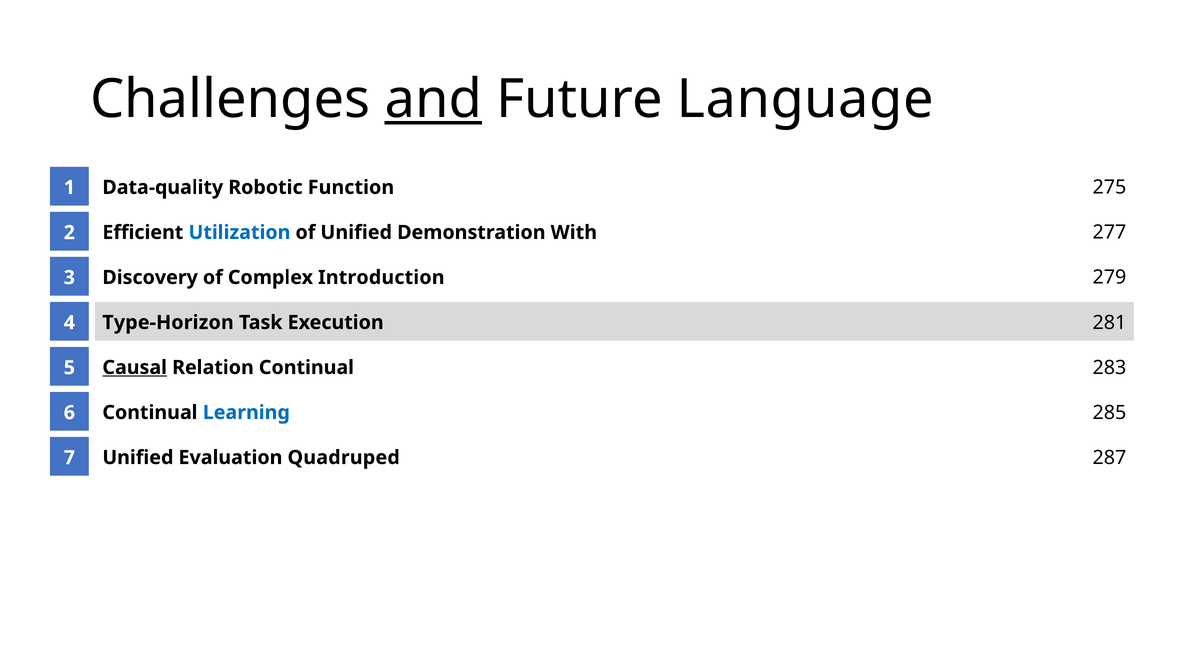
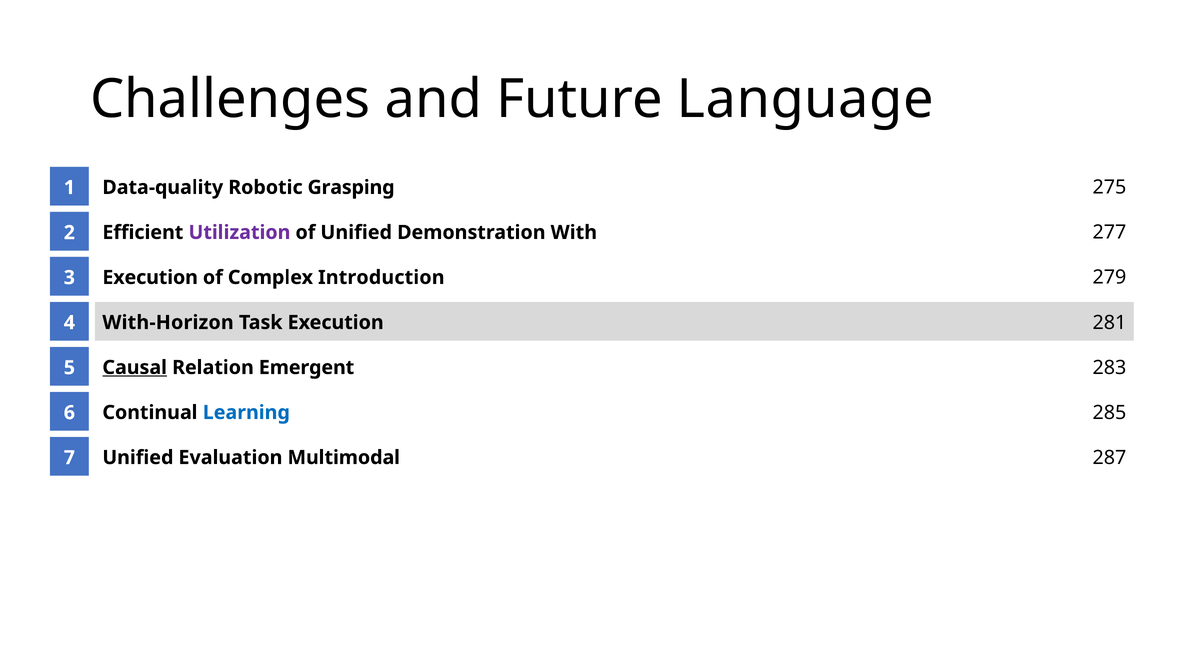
and underline: present -> none
Function: Function -> Grasping
Utilization colour: blue -> purple
Discovery at (150, 277): Discovery -> Execution
Type-Horizon: Type-Horizon -> With-Horizon
Relation Continual: Continual -> Emergent
Quadruped: Quadruped -> Multimodal
